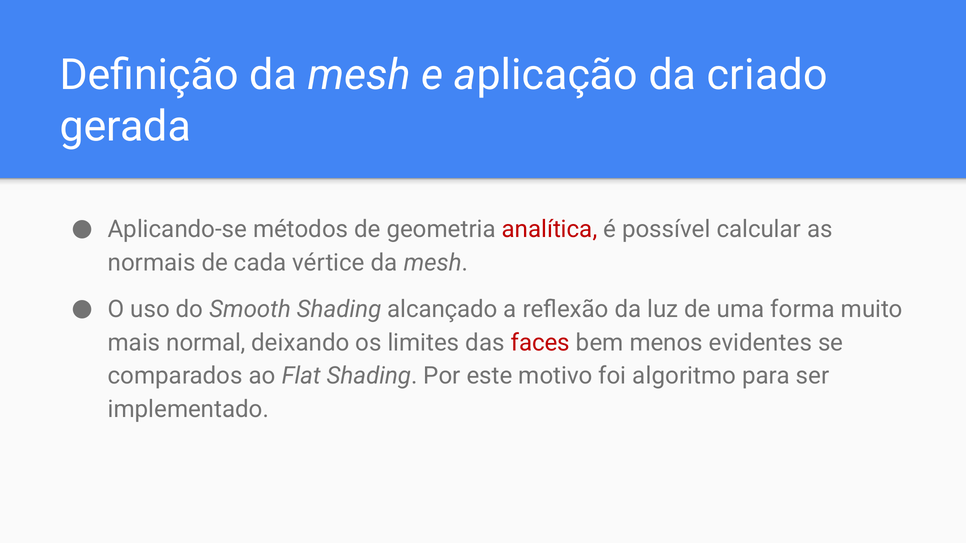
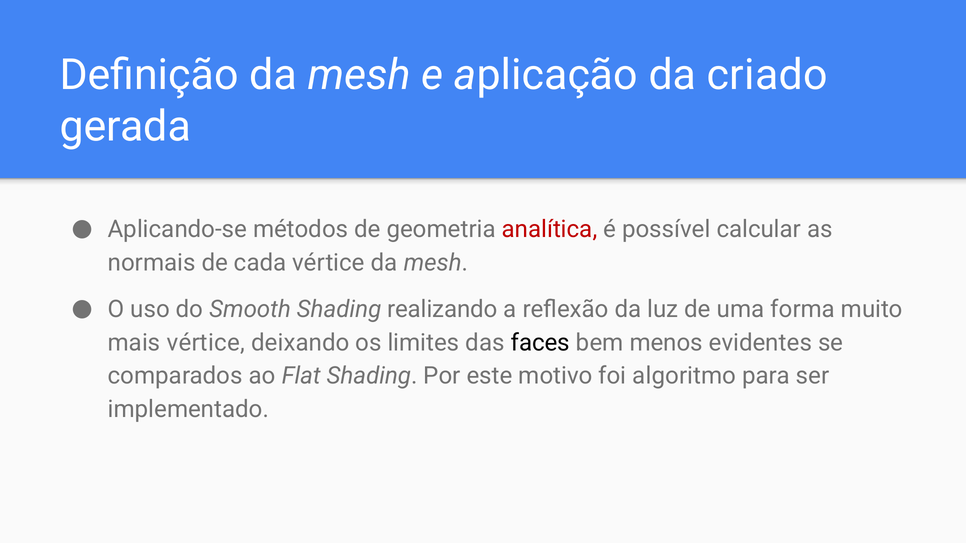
alcançado: alcançado -> realizando
mais normal: normal -> vértice
faces colour: red -> black
